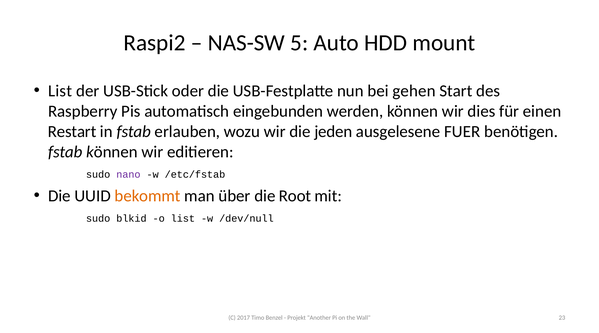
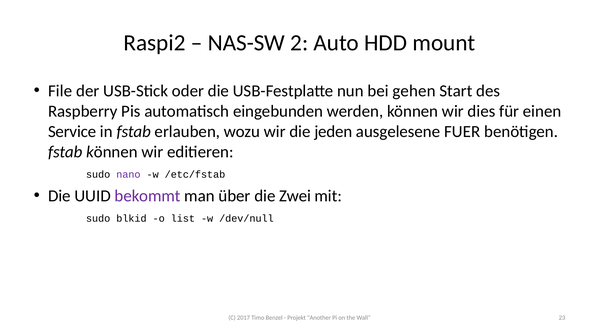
5: 5 -> 2
List at (60, 91): List -> File
Restart: Restart -> Service
bekommt colour: orange -> purple
Root: Root -> Zwei
